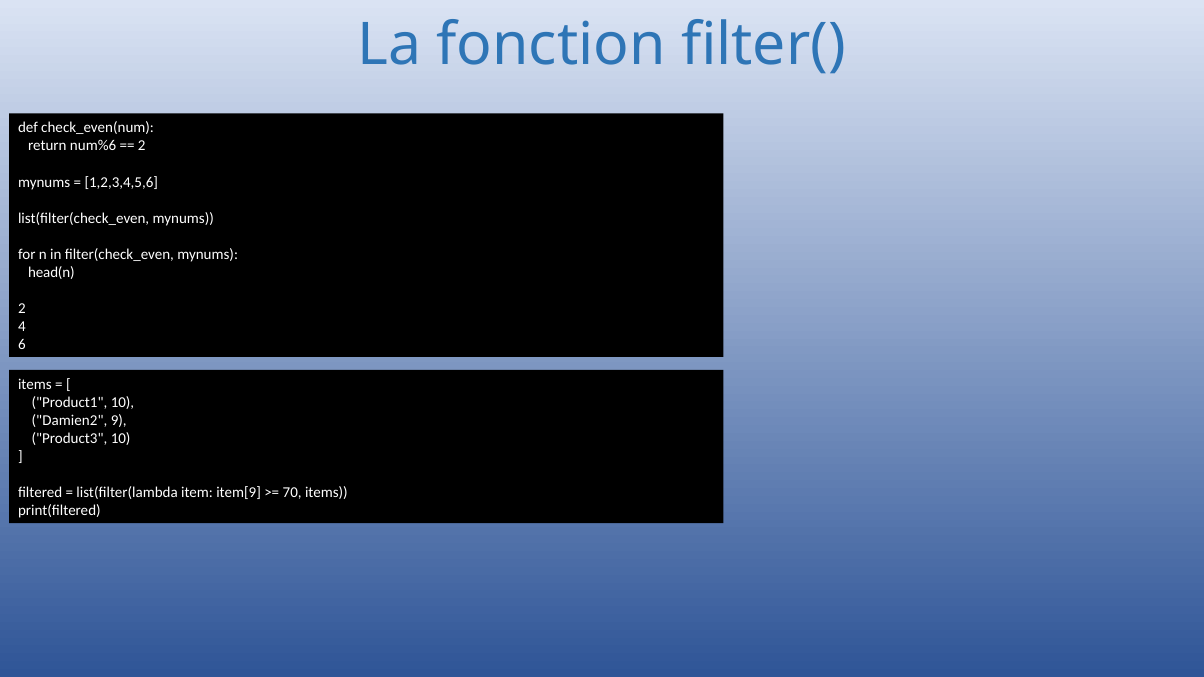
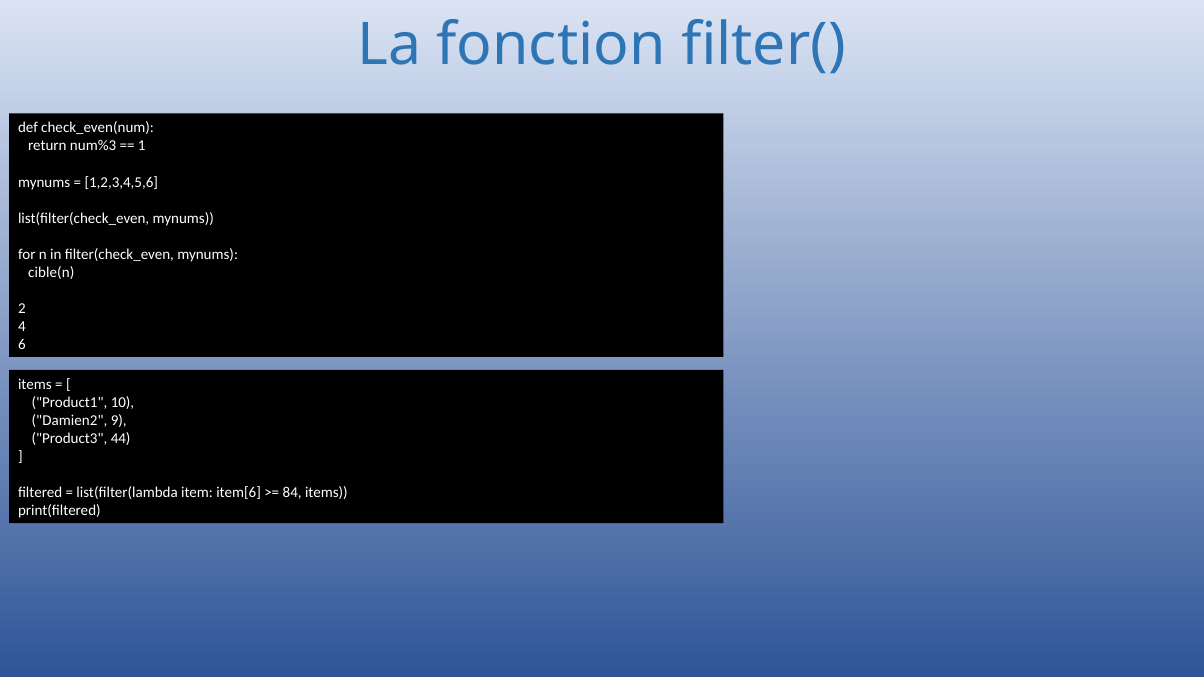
num%6: num%6 -> num%3
2 at (142, 146): 2 -> 1
head(n: head(n -> cible(n
Product3 10: 10 -> 44
item[9: item[9 -> item[6
70: 70 -> 84
